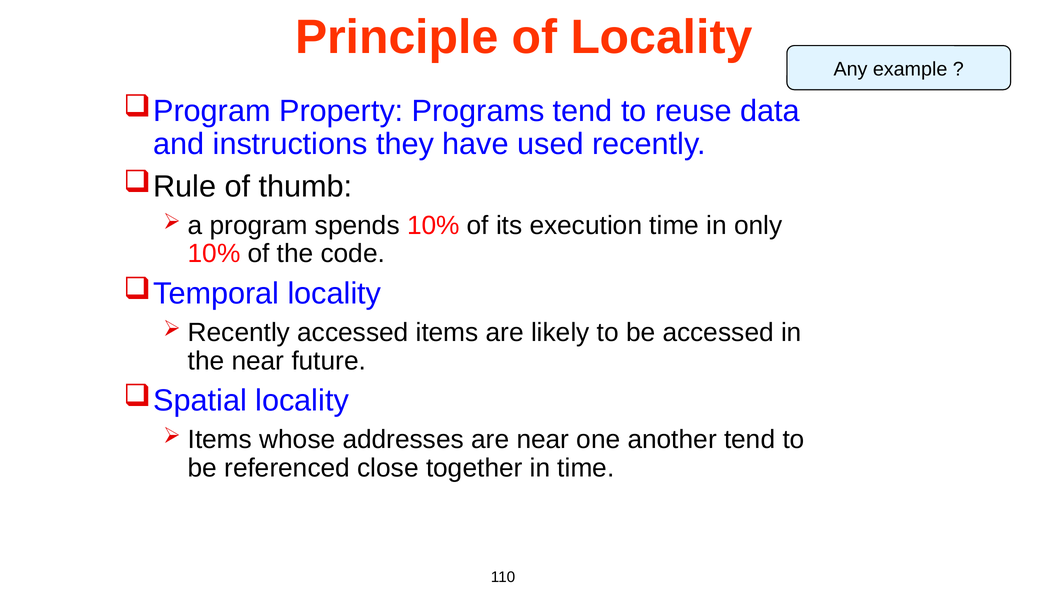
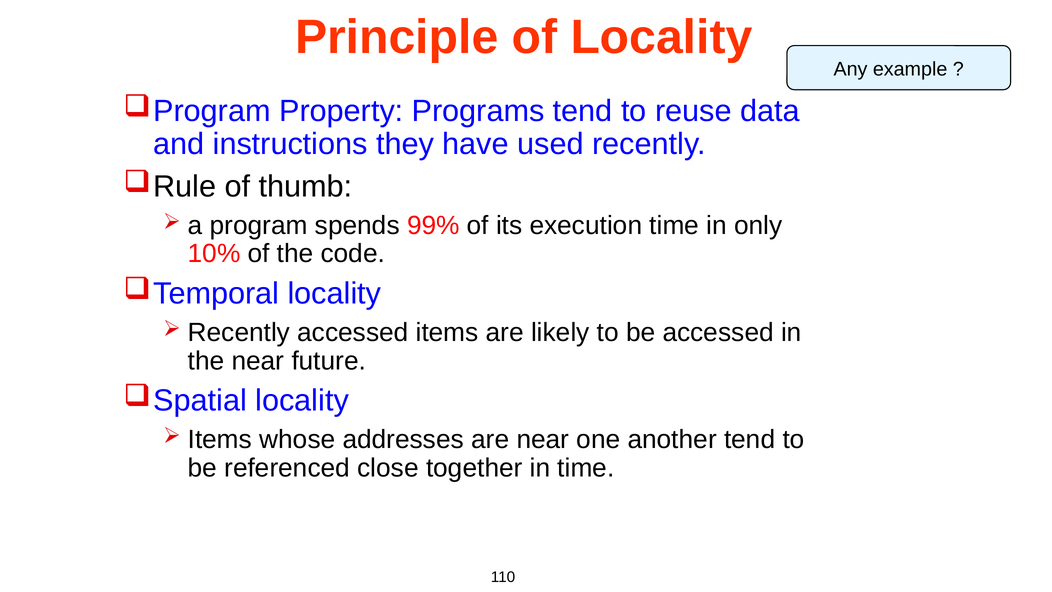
spends 10%: 10% -> 99%
